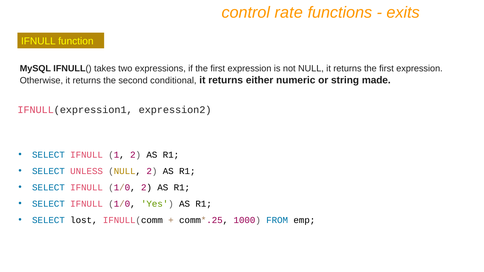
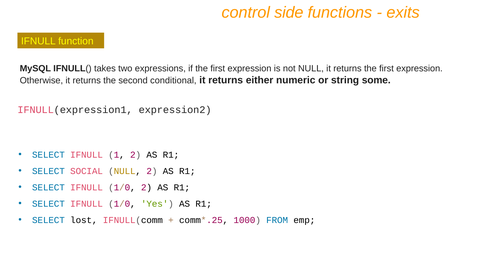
rate: rate -> side
made: made -> some
UNLESS: UNLESS -> SOCIAL
